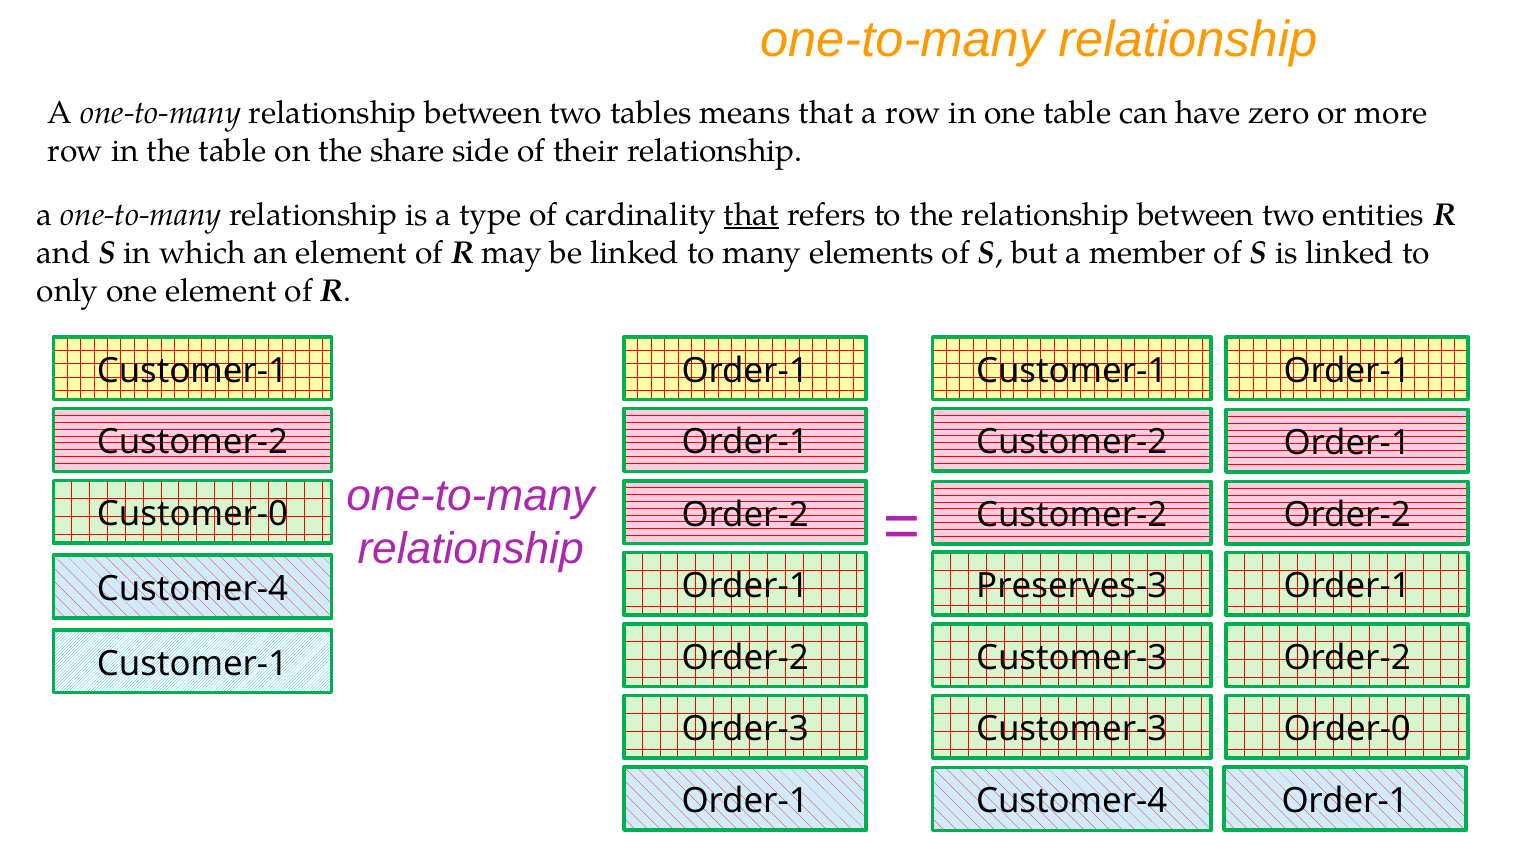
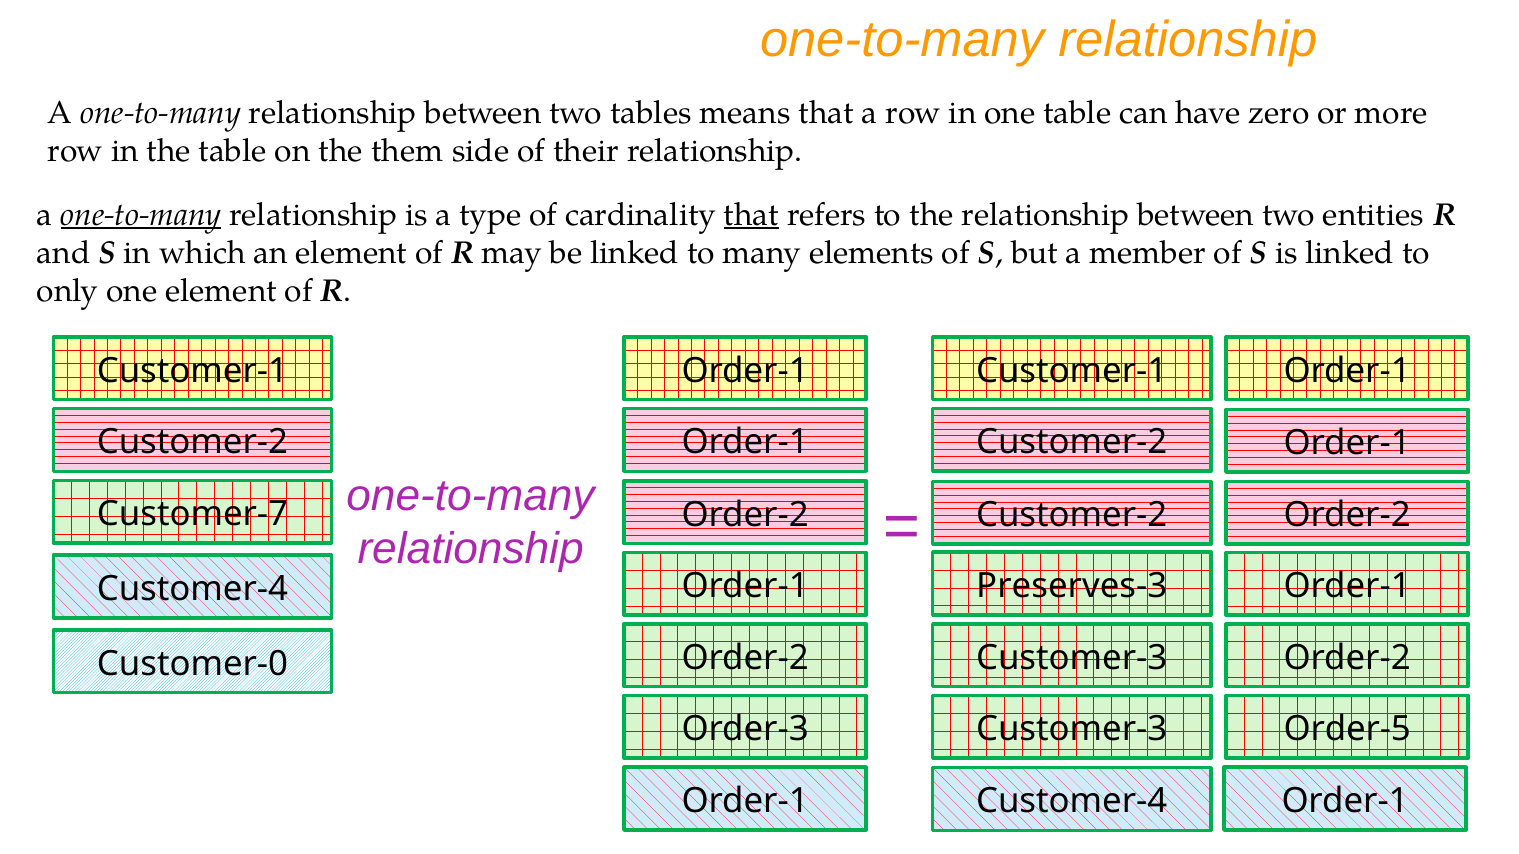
share: share -> them
one-to-many at (141, 215) underline: none -> present
Customer-0: Customer-0 -> Customer-7
Customer-1 at (193, 664): Customer-1 -> Customer-0
Order-0: Order-0 -> Order-5
